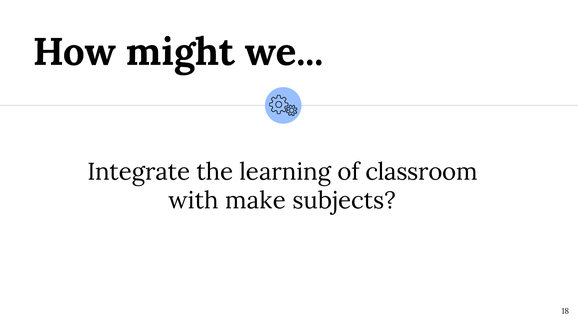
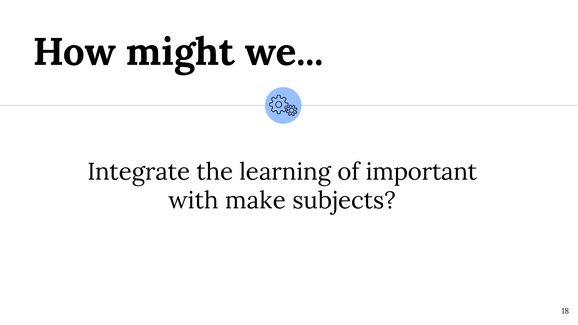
classroom: classroom -> important
